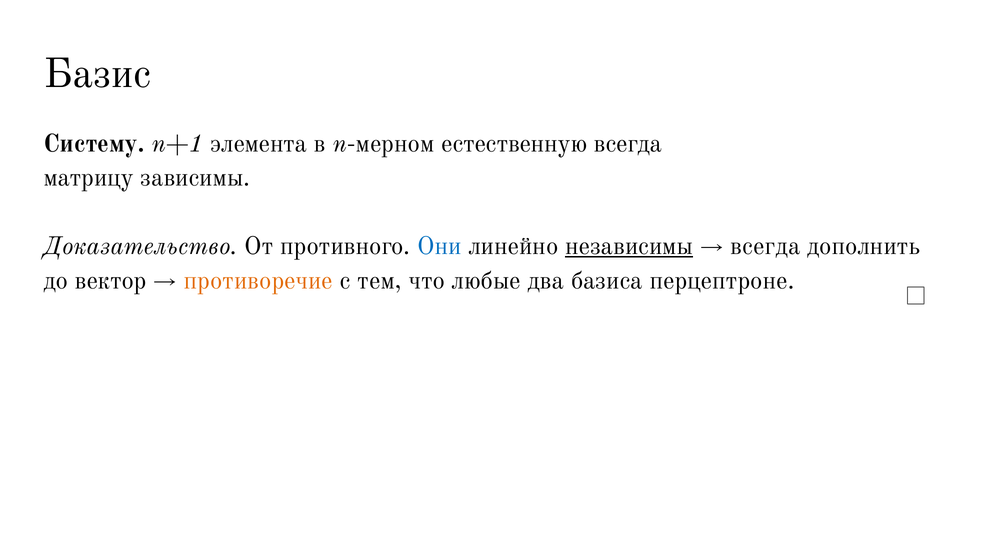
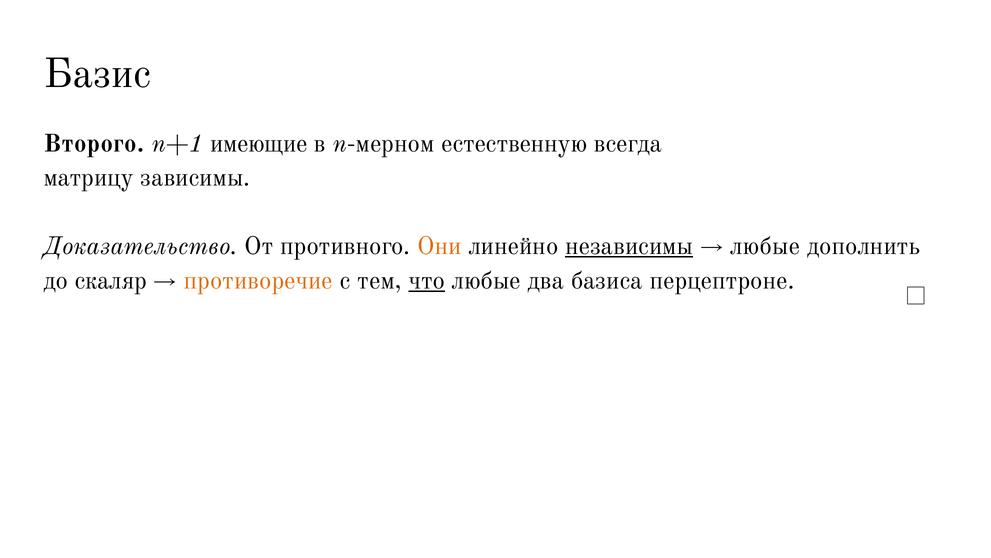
Систему: Систему -> Второго
элемента: элемента -> имеющие
Они colour: blue -> orange
всегда at (765, 246): всегда -> любые
вектор: вектор -> скаляр
что underline: none -> present
